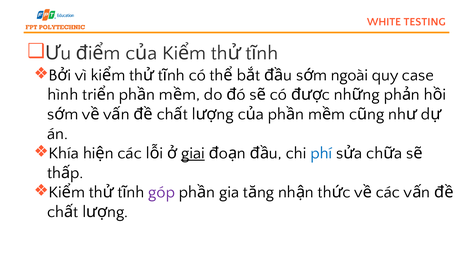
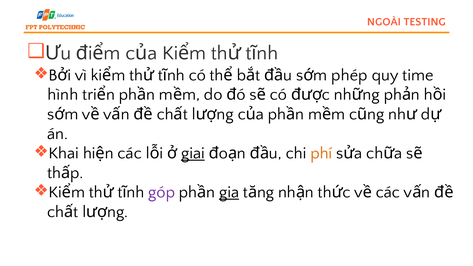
WHITE: WHITE -> NGOÀI
ngoài: ngoài -> phép
case: case -> time
Khía: Khía -> Khai
phí colour: blue -> orange
gia underline: none -> present
